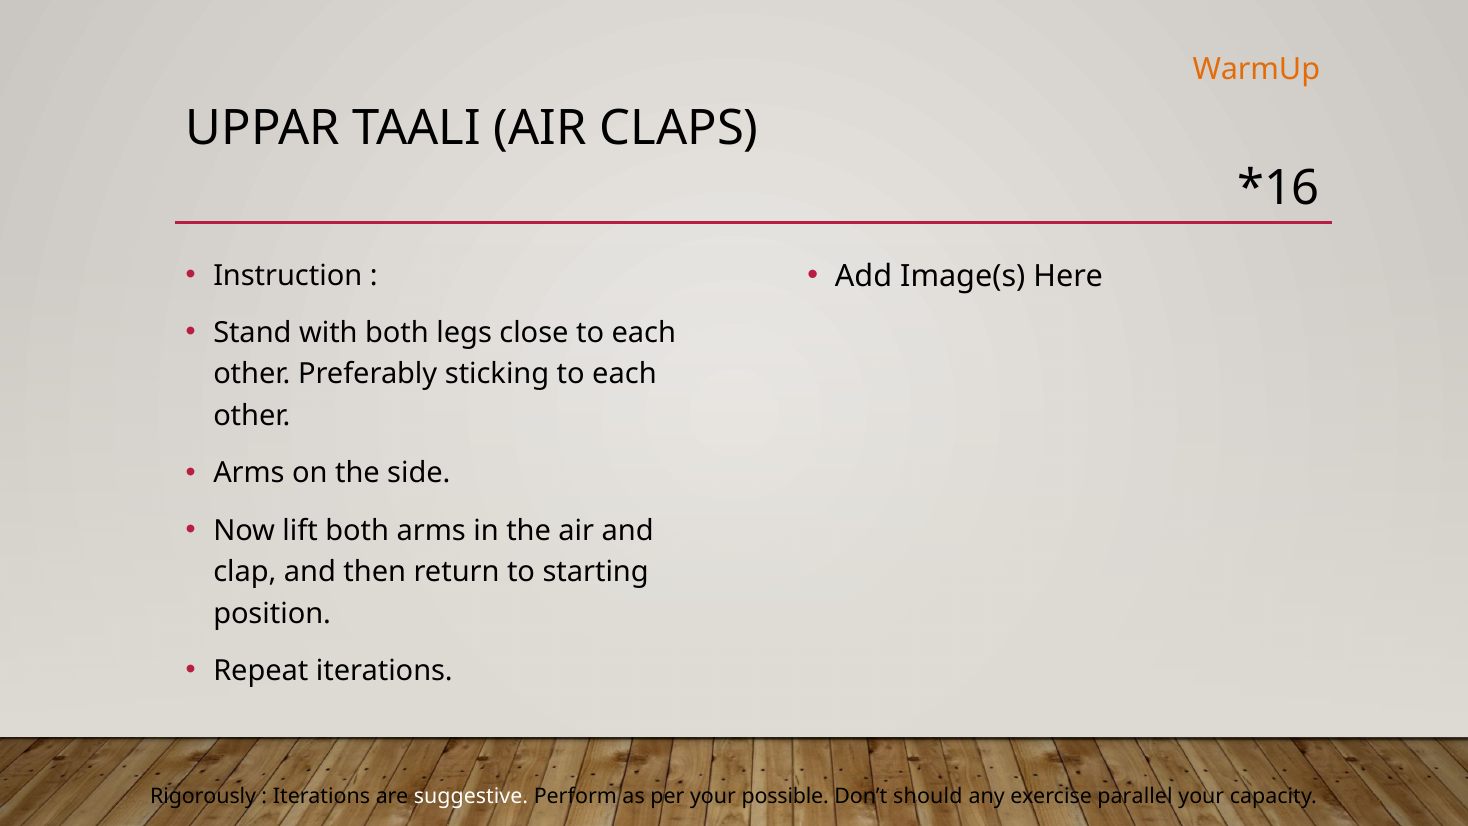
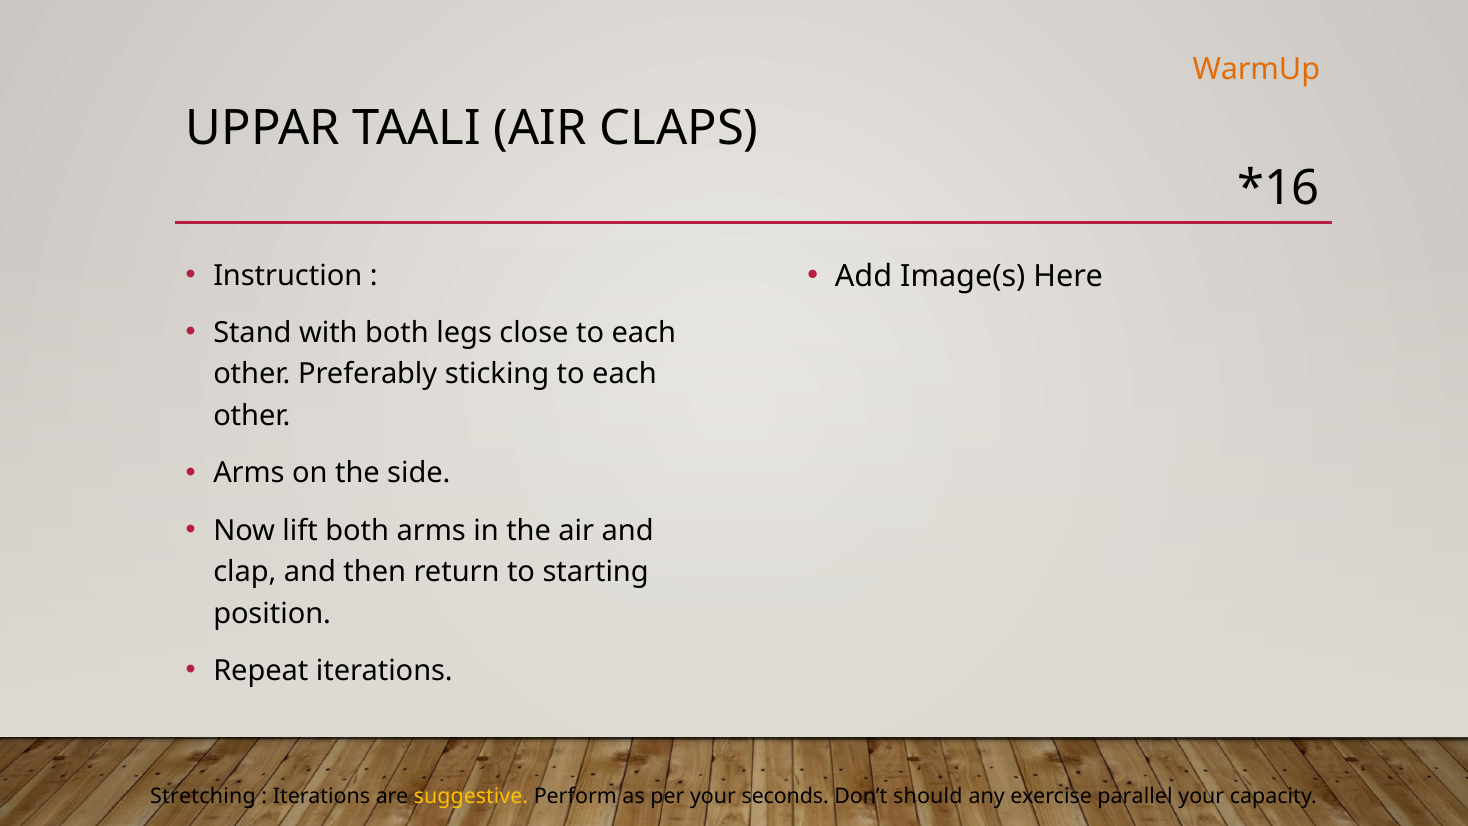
Rigorously: Rigorously -> Stretching
suggestive colour: white -> yellow
possible: possible -> seconds
